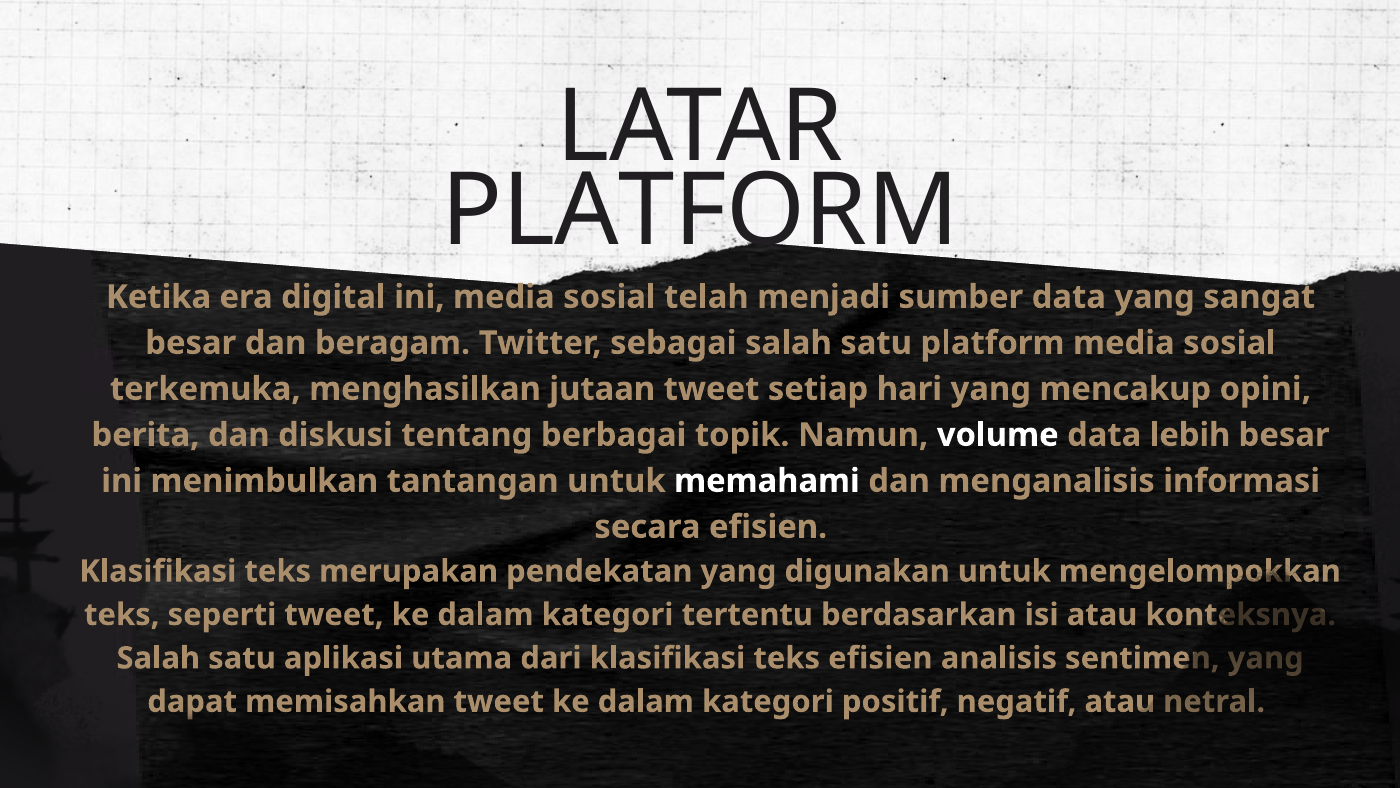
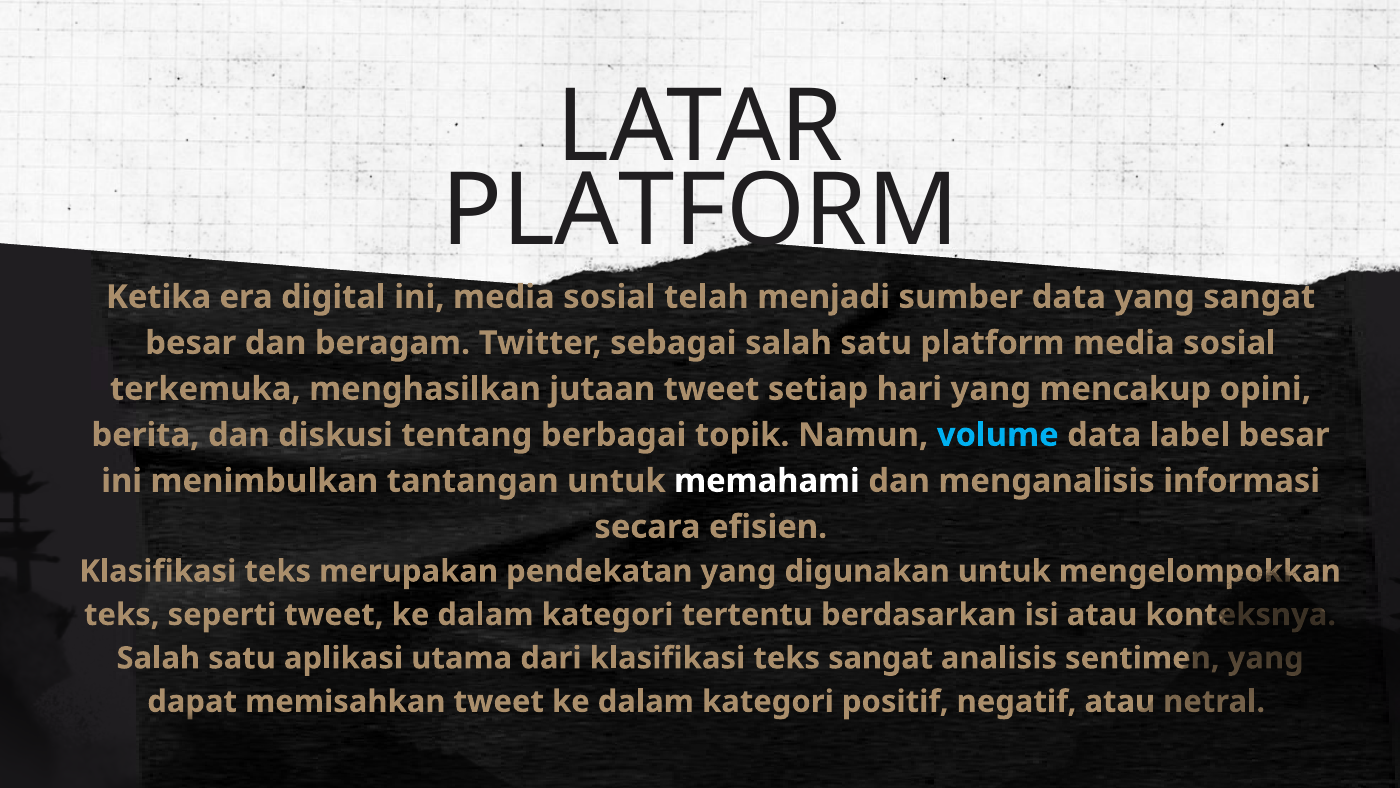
volume colour: white -> light blue
lebih: lebih -> label
teks efisien: efisien -> sangat
